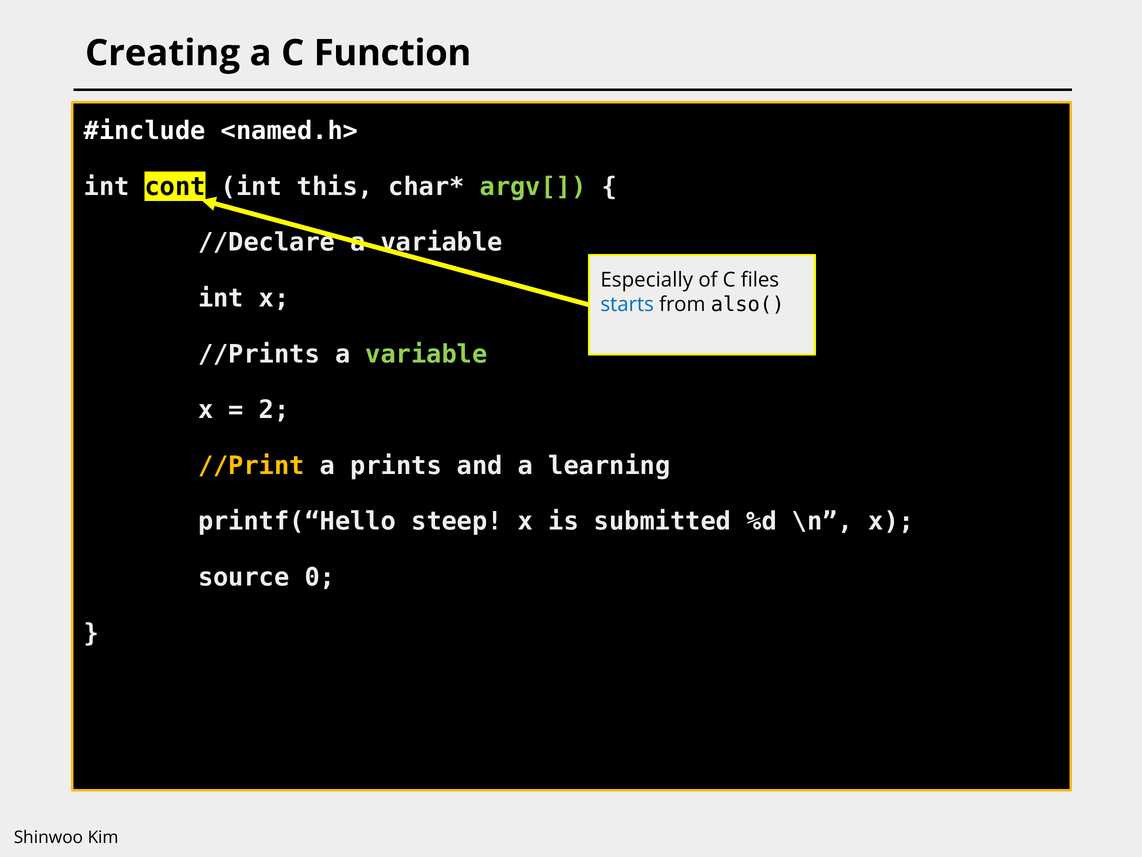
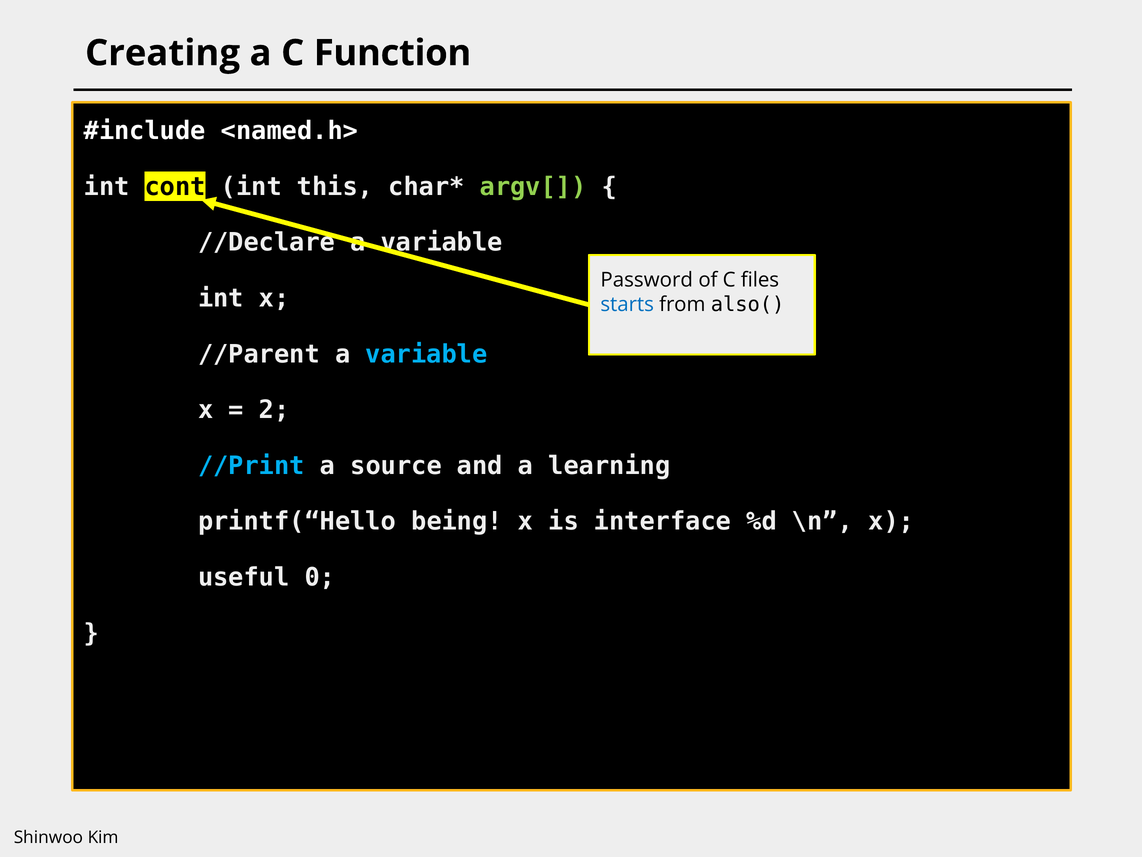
Especially: Especially -> Password
//Prints: //Prints -> //Parent
variable at (426, 354) colour: light green -> light blue
//Print colour: yellow -> light blue
prints: prints -> source
steep: steep -> being
submitted: submitted -> interface
source: source -> useful
